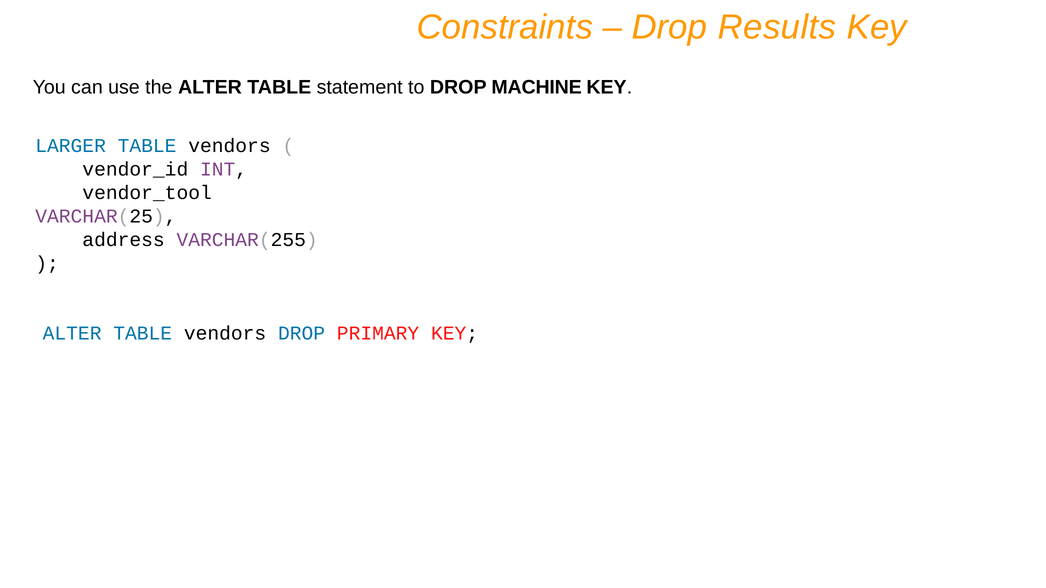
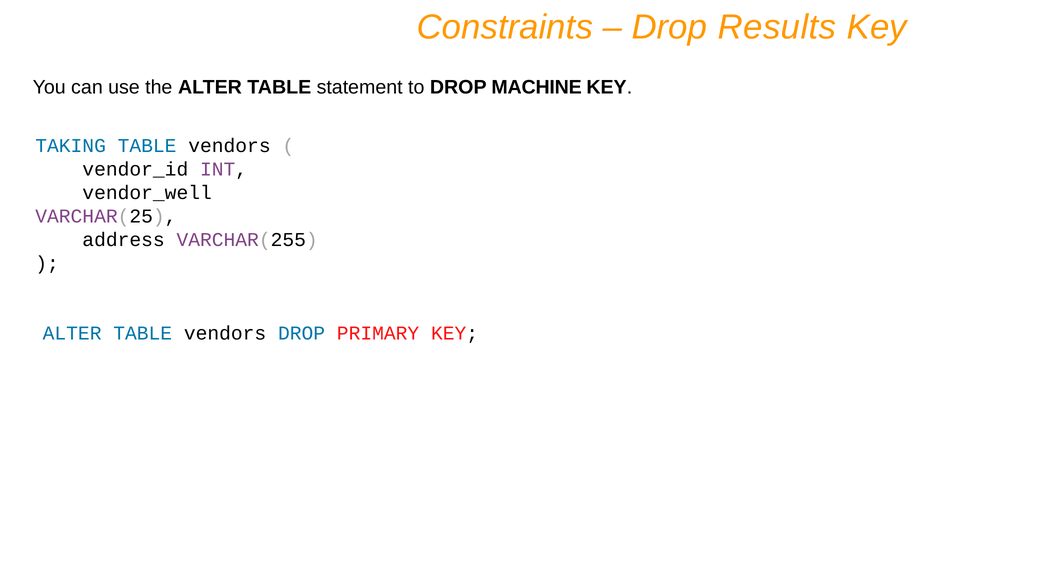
LARGER: LARGER -> TAKING
vendor_tool: vendor_tool -> vendor_well
